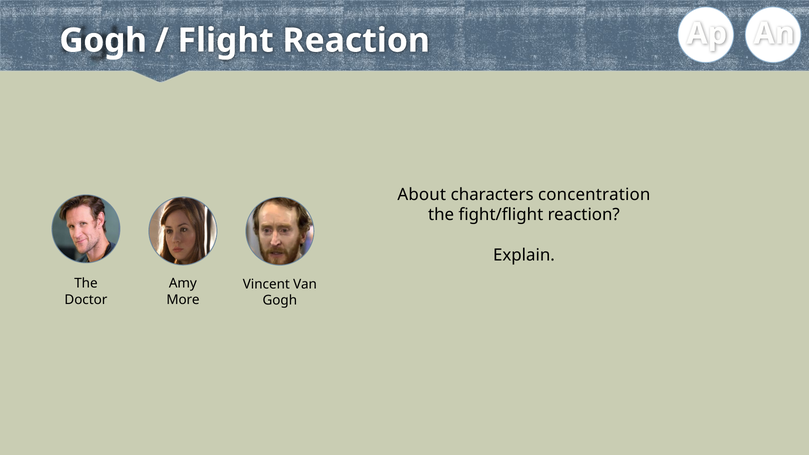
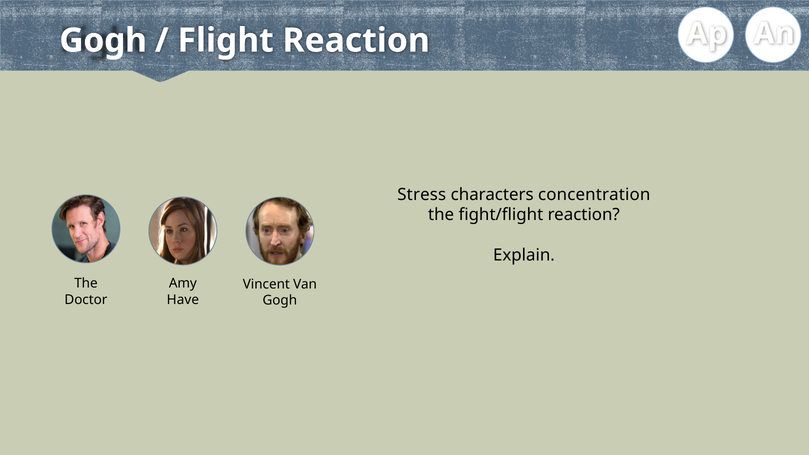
About: About -> Stress
More: More -> Have
